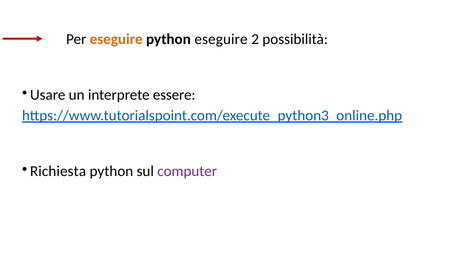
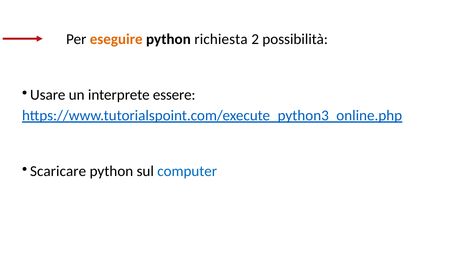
python eseguire: eseguire -> richiesta
Richiesta: Richiesta -> Scaricare
computer colour: purple -> blue
